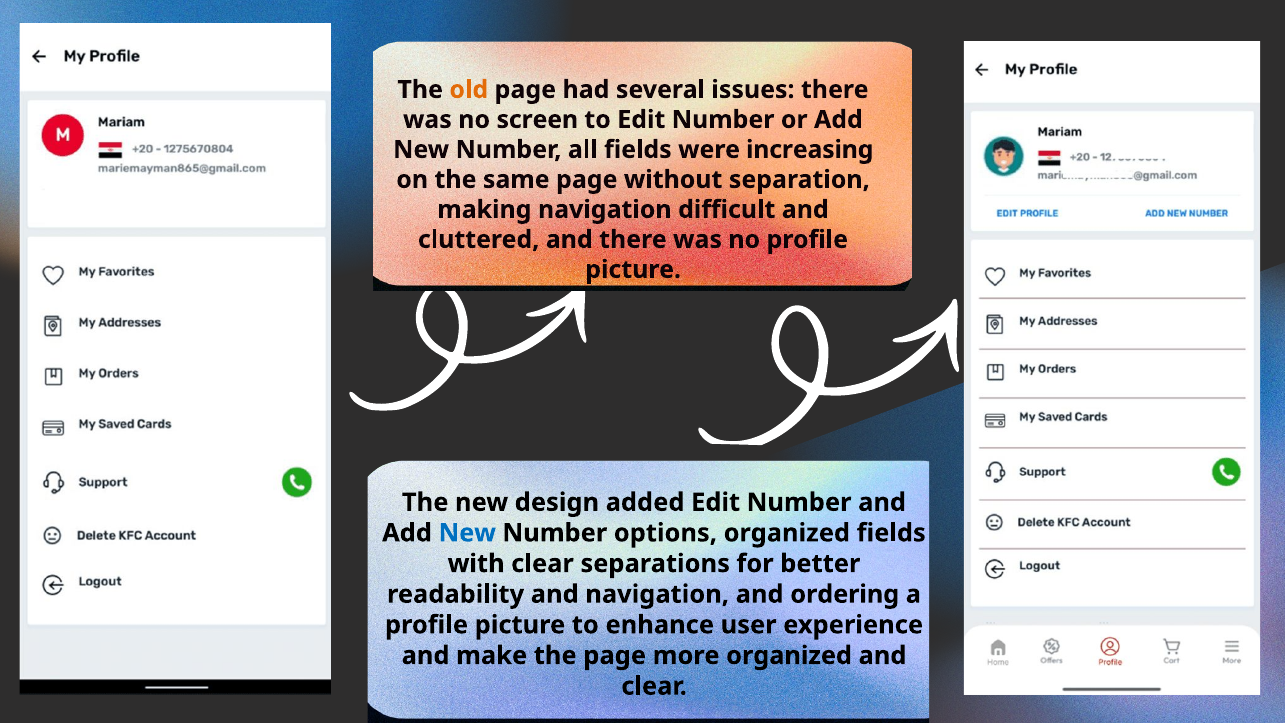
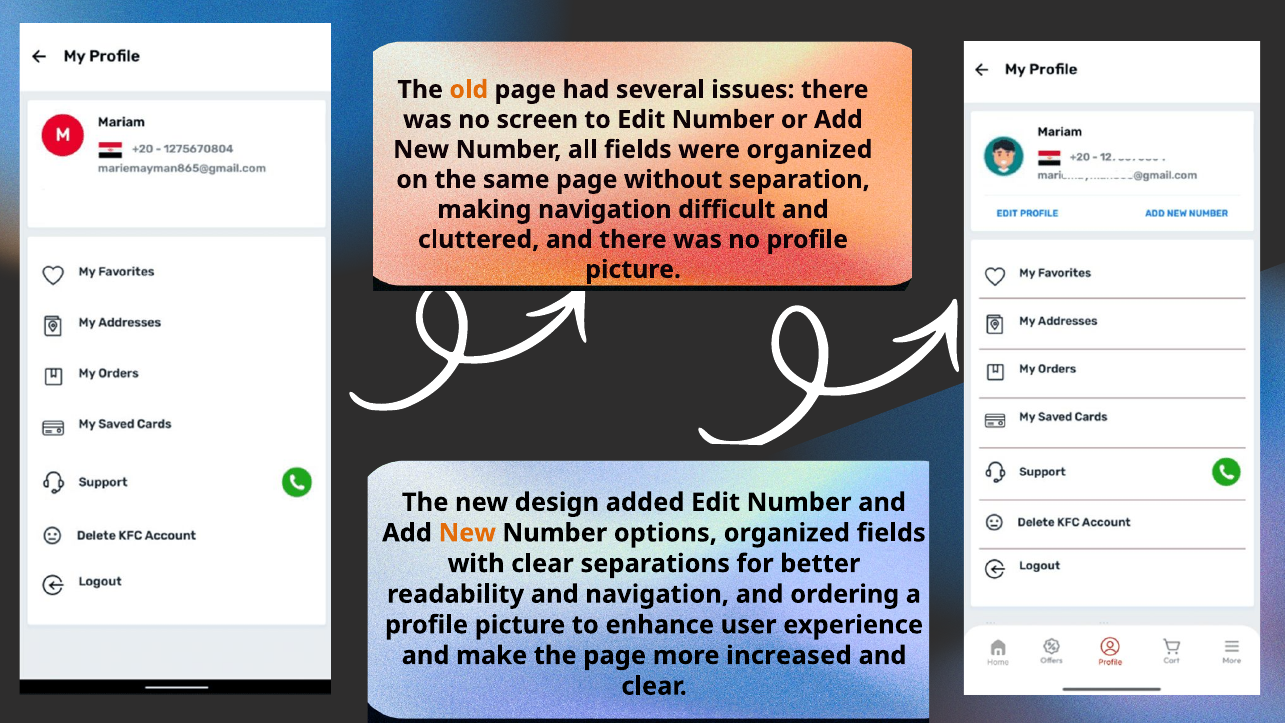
were increasing: increasing -> organized
New at (467, 533) colour: blue -> orange
more organized: organized -> increased
